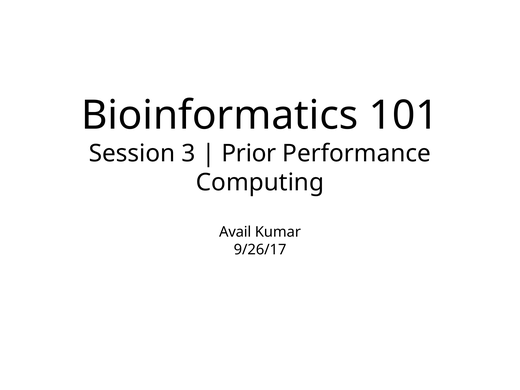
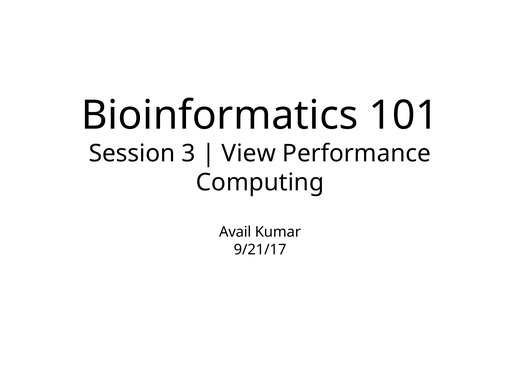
Prior: Prior -> View
9/26/17: 9/26/17 -> 9/21/17
